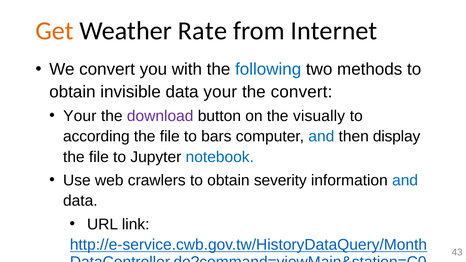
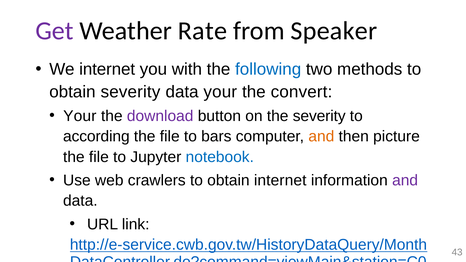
Get colour: orange -> purple
Internet: Internet -> Speaker
We convert: convert -> internet
obtain invisible: invisible -> severity
the visually: visually -> severity
and at (321, 137) colour: blue -> orange
display: display -> picture
obtain severity: severity -> internet
and at (405, 180) colour: blue -> purple
